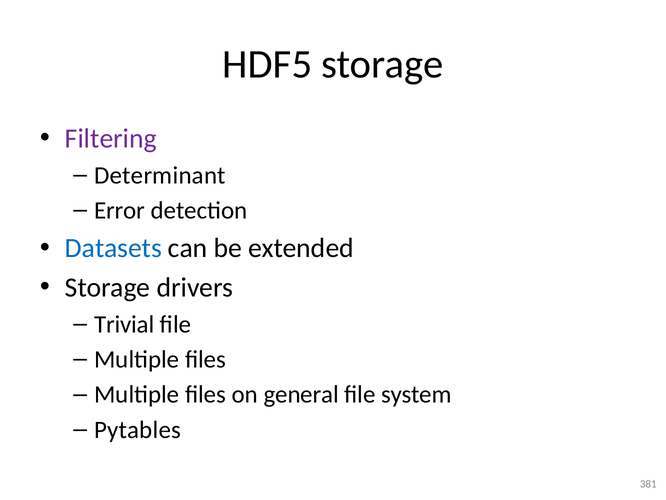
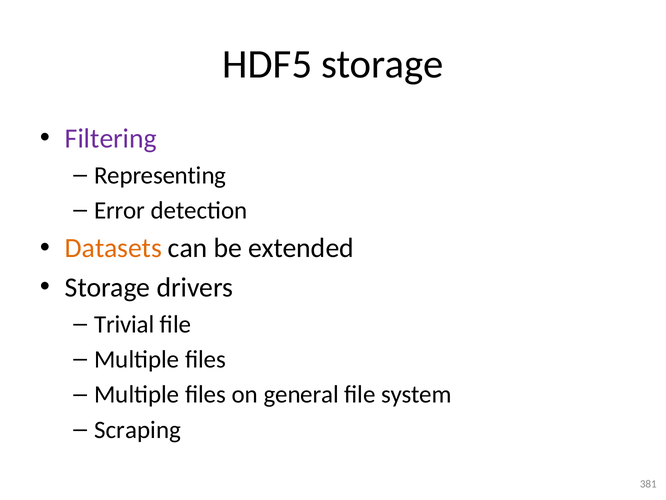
Determinant: Determinant -> Representing
Datasets colour: blue -> orange
Pytables: Pytables -> Scraping
